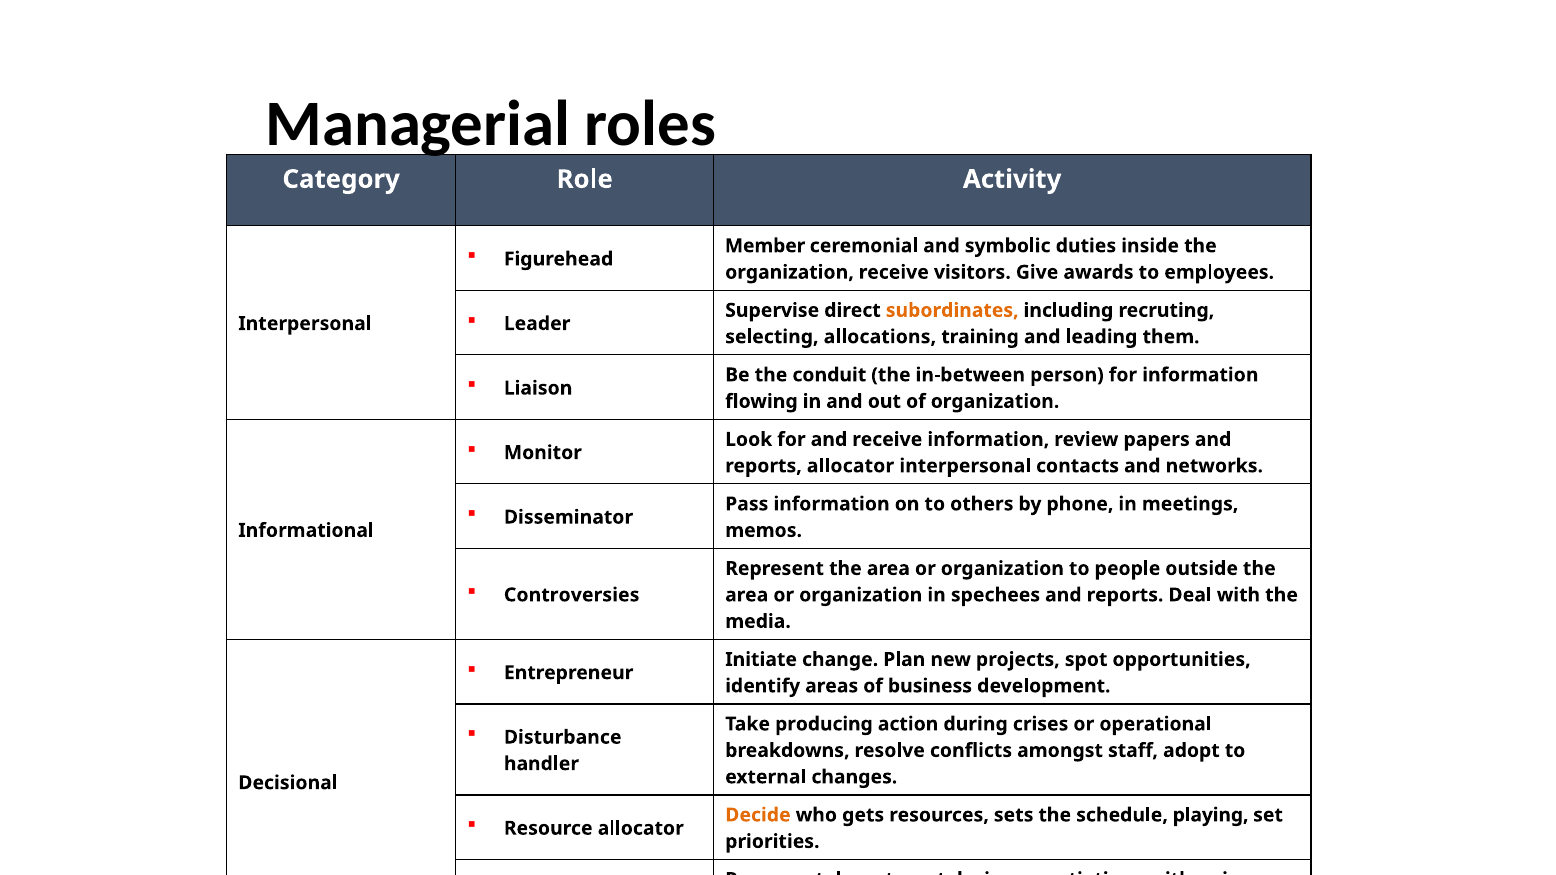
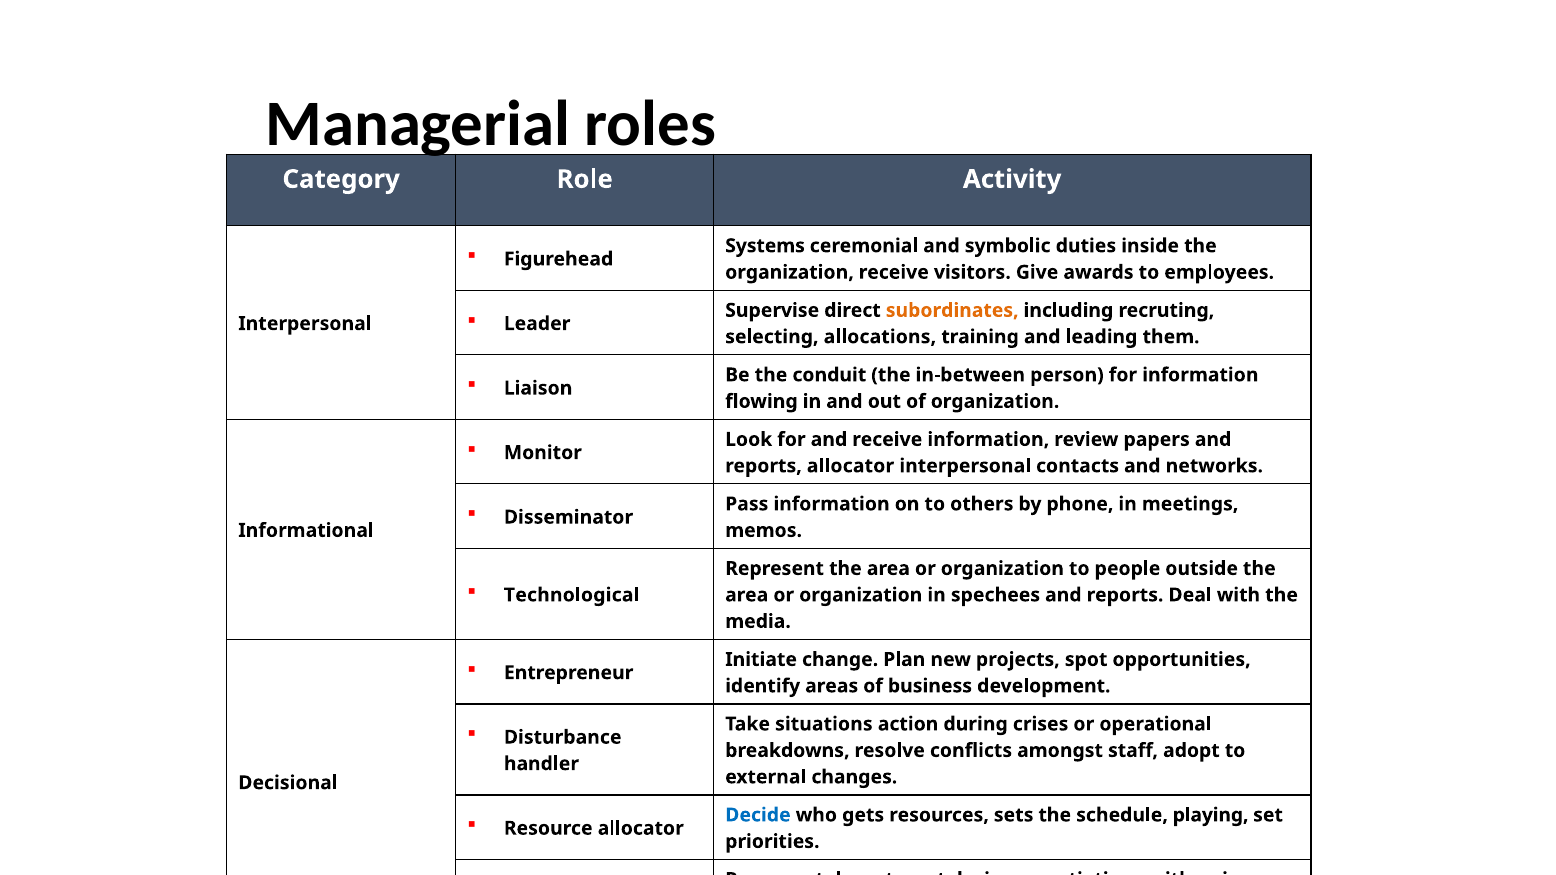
Member: Member -> Systems
Controversies: Controversies -> Technological
producing: producing -> situations
Decide colour: orange -> blue
